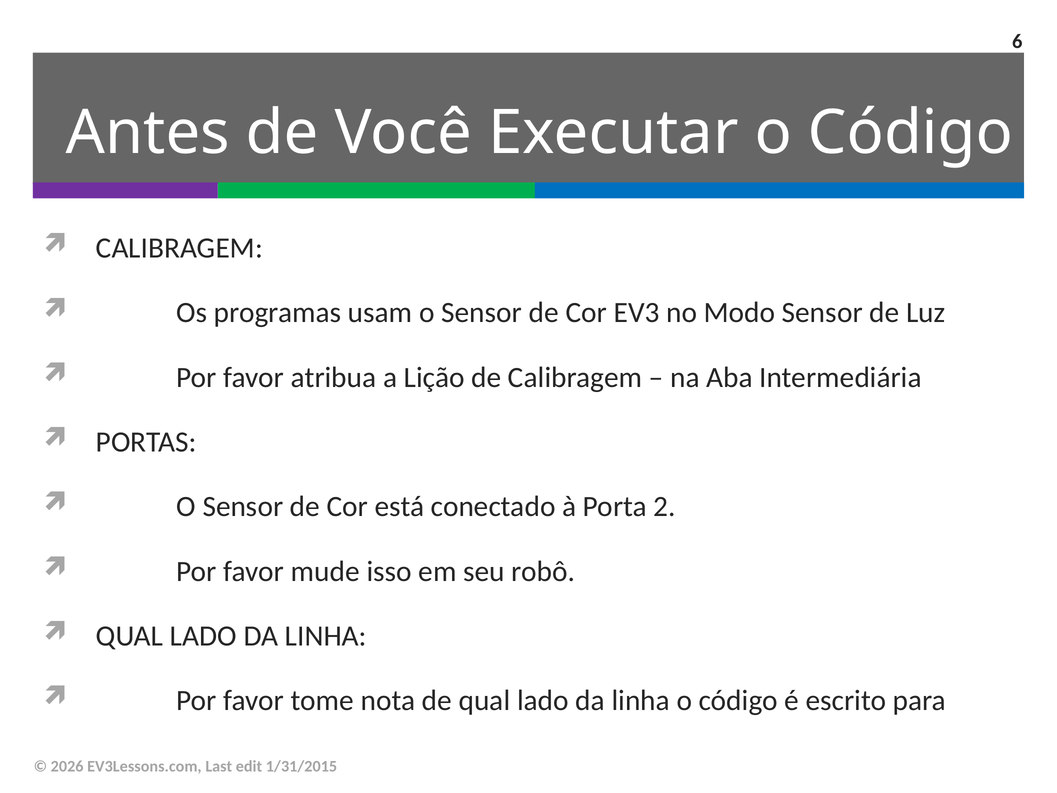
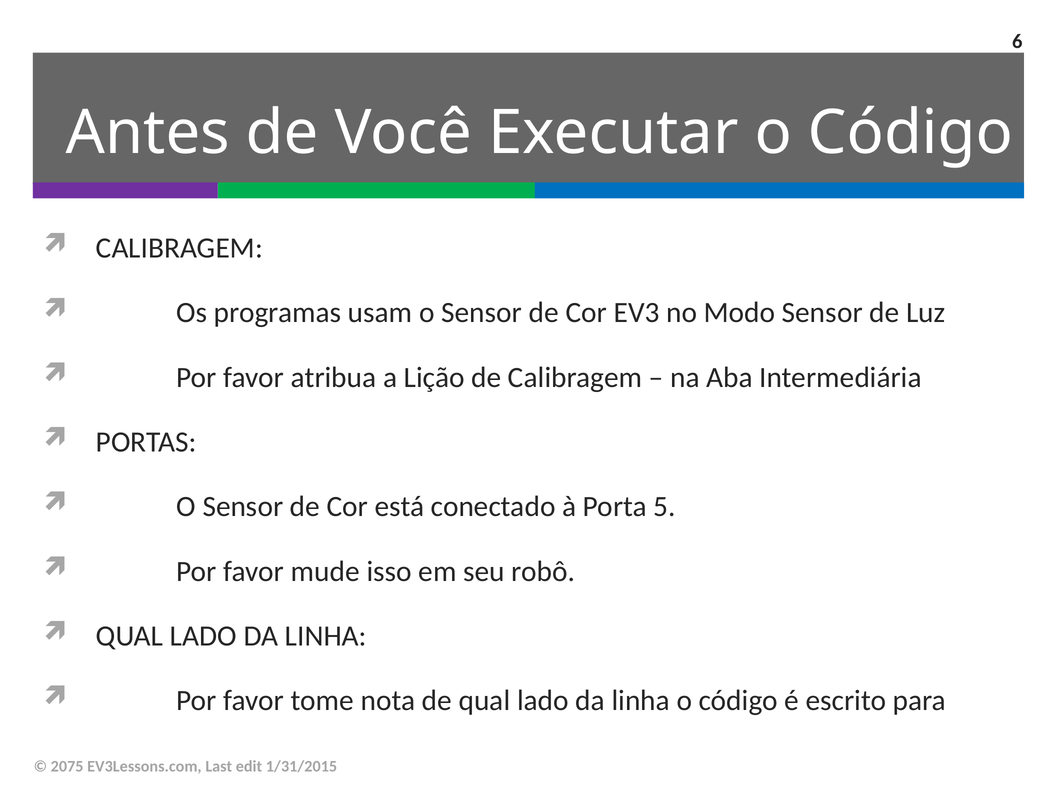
2: 2 -> 5
2026: 2026 -> 2075
